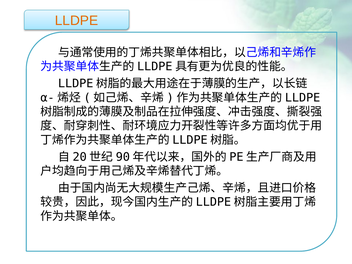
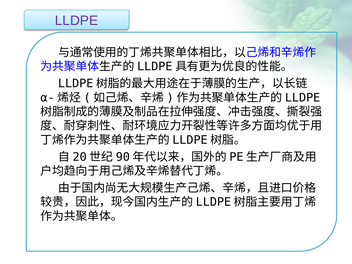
LLDPE colour: orange -> purple
